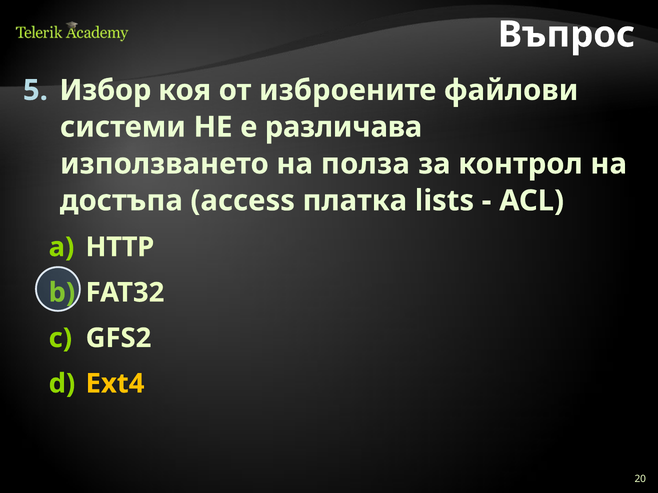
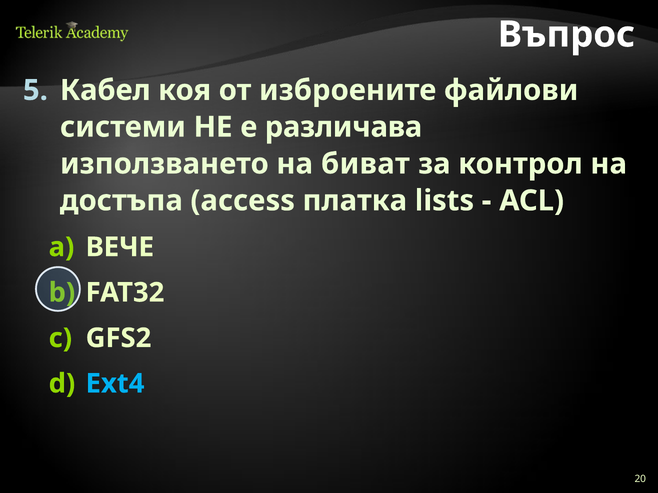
Избор: Избор -> Кабел
полза: полза -> биват
HTTP: HTTP -> ВЕЧЕ
Ext4 colour: yellow -> light blue
